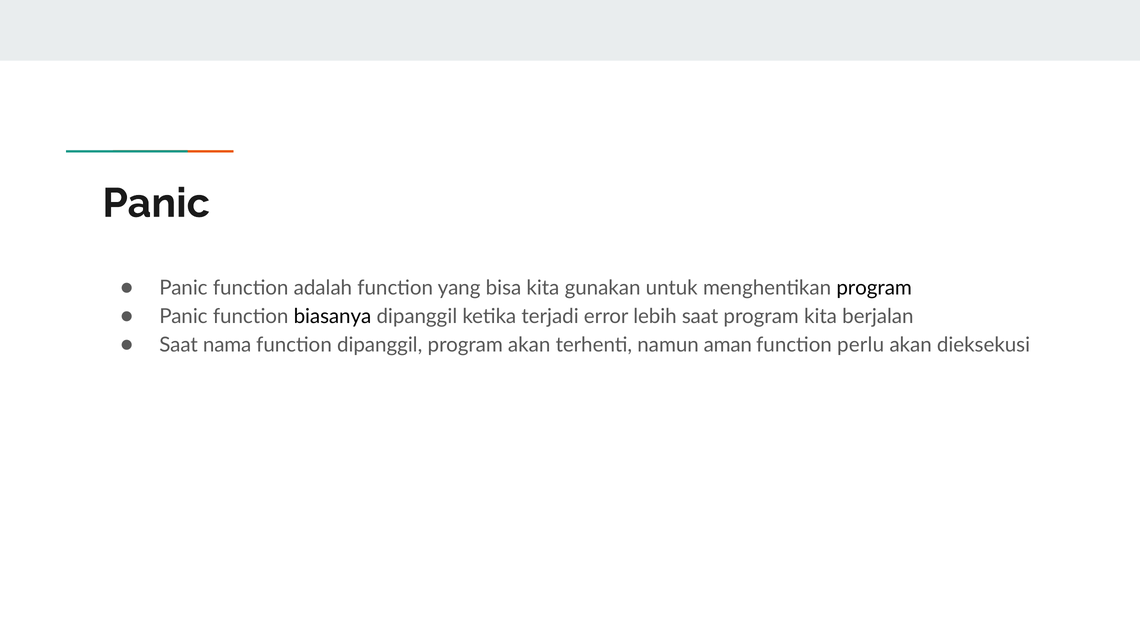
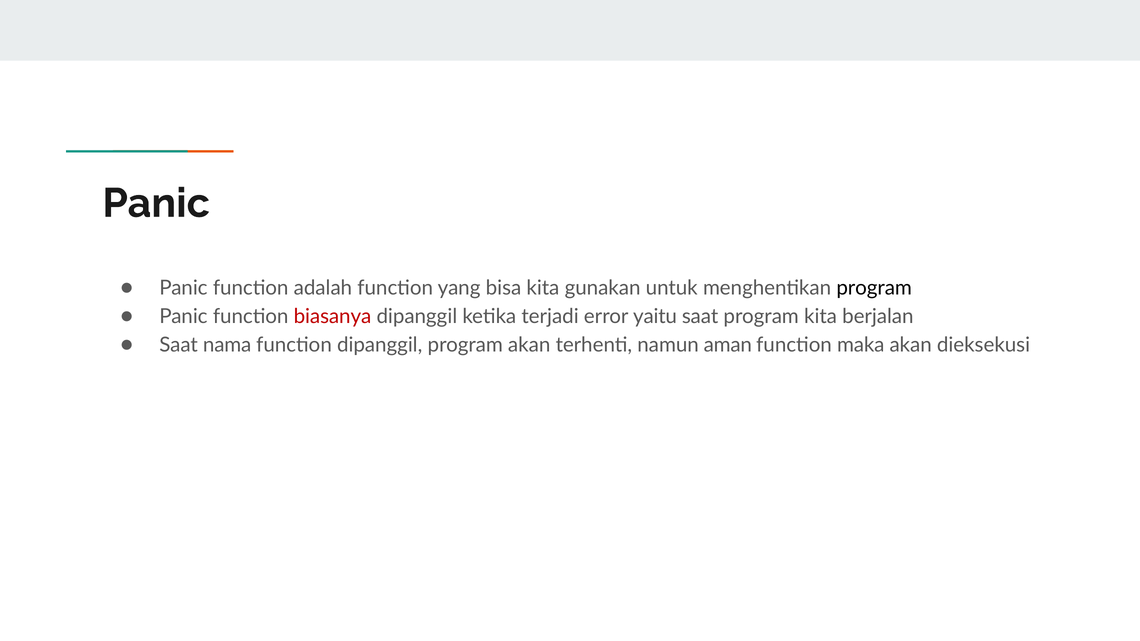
biasanya colour: black -> red
lebih: lebih -> yaitu
perlu: perlu -> maka
